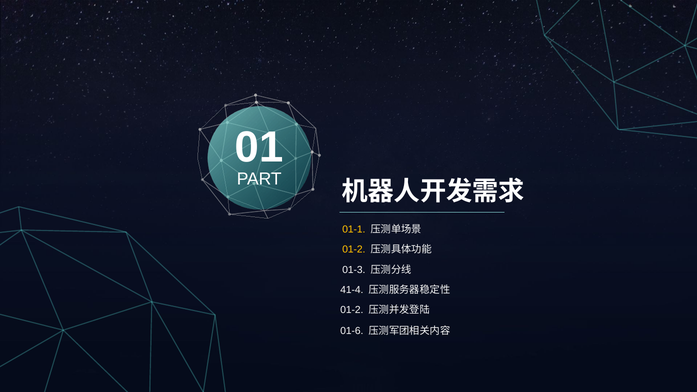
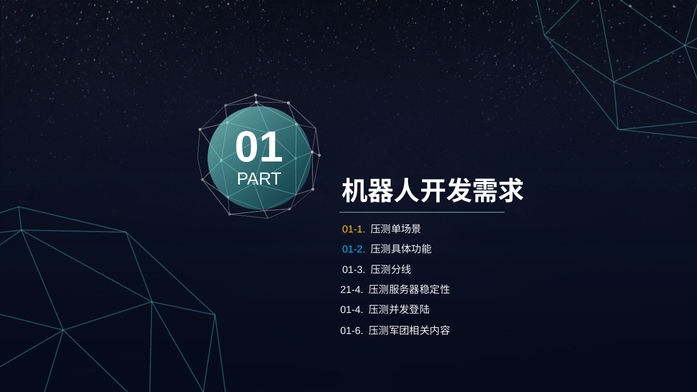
01-2 at (354, 250) colour: yellow -> light blue
41-4: 41-4 -> 21-4
01-2 at (352, 310): 01-2 -> 01-4
